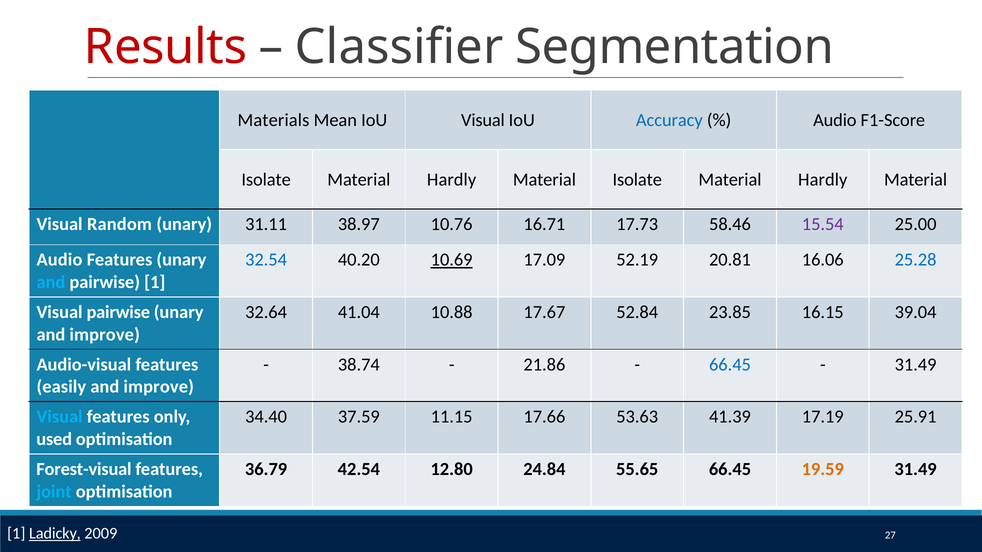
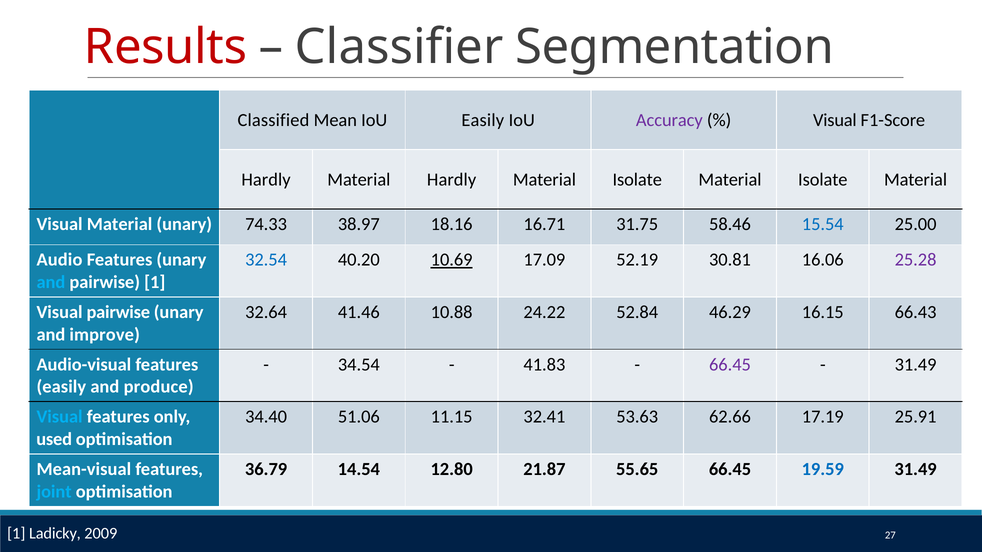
Materials: Materials -> Classified
IoU Visual: Visual -> Easily
Accuracy colour: blue -> purple
Audio at (835, 120): Audio -> Visual
Isolate at (266, 180): Isolate -> Hardly
Hardly at (823, 180): Hardly -> Isolate
Visual Random: Random -> Material
31.11: 31.11 -> 74.33
10.76: 10.76 -> 18.16
17.73: 17.73 -> 31.75
15.54 colour: purple -> blue
20.81: 20.81 -> 30.81
25.28 colour: blue -> purple
41.04: 41.04 -> 41.46
17.67: 17.67 -> 24.22
23.85: 23.85 -> 46.29
39.04: 39.04 -> 66.43
38.74: 38.74 -> 34.54
21.86: 21.86 -> 41.83
66.45 at (730, 365) colour: blue -> purple
improve at (159, 387): improve -> produce
37.59: 37.59 -> 51.06
17.66: 17.66 -> 32.41
41.39: 41.39 -> 62.66
Forest-visual: Forest-visual -> Mean-visual
42.54: 42.54 -> 14.54
24.84: 24.84 -> 21.87
19.59 colour: orange -> blue
Ladicky underline: present -> none
